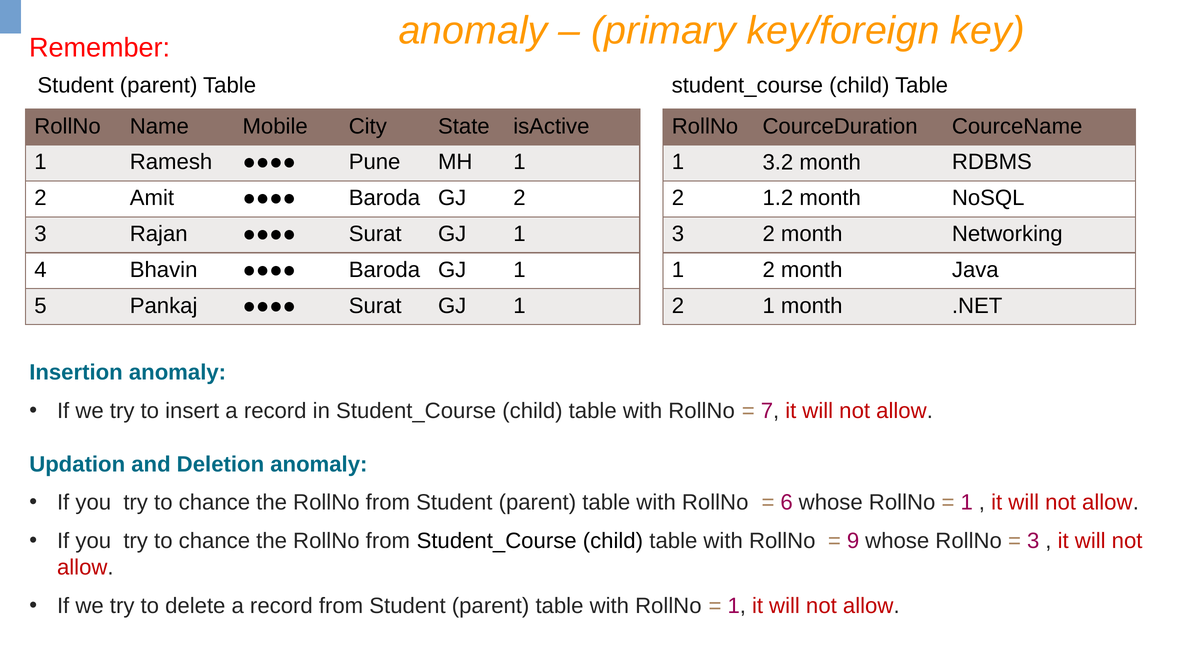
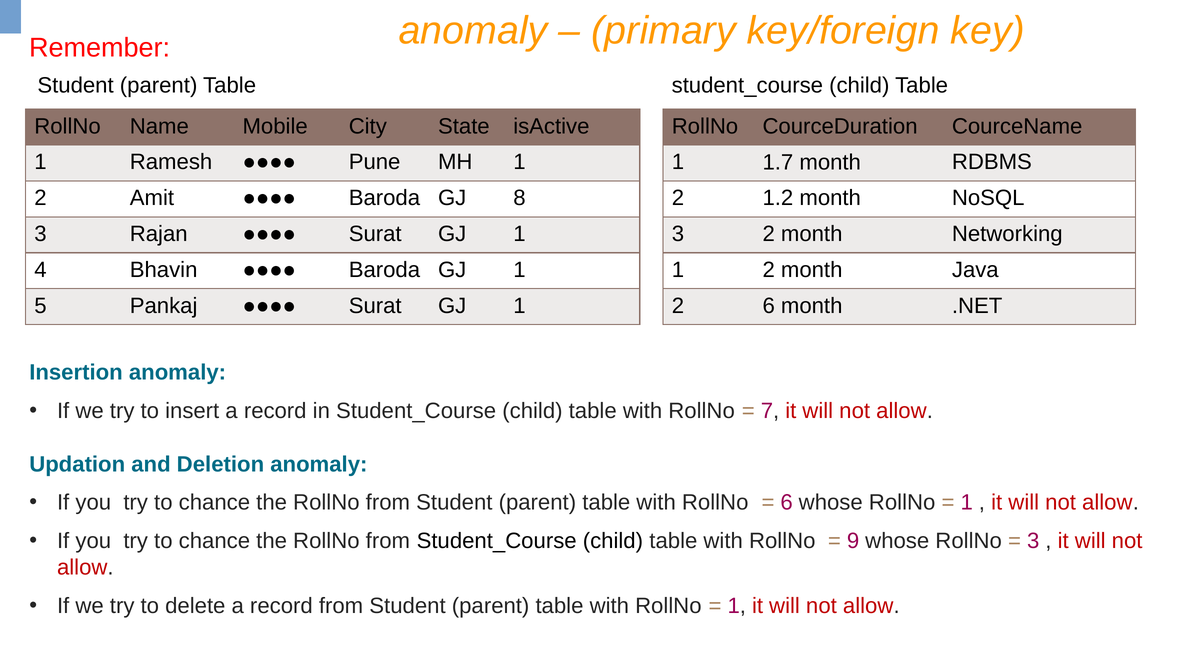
3.2: 3.2 -> 1.7
GJ 2: 2 -> 8
2 1: 1 -> 6
